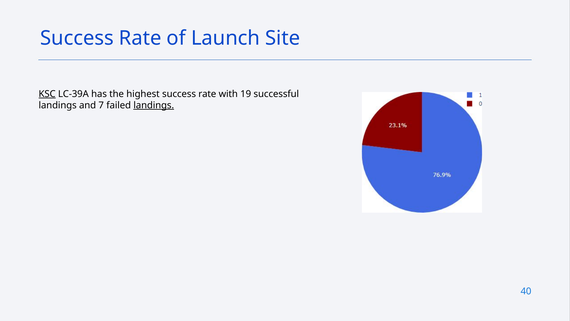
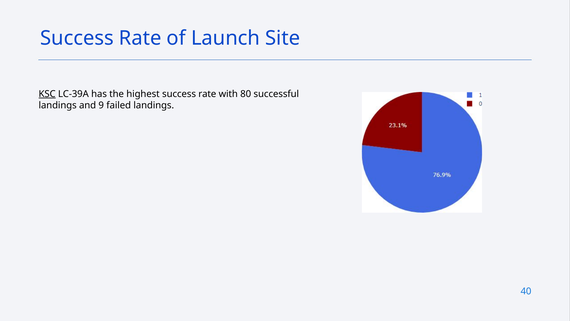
19: 19 -> 80
7: 7 -> 9
landings at (154, 105) underline: present -> none
